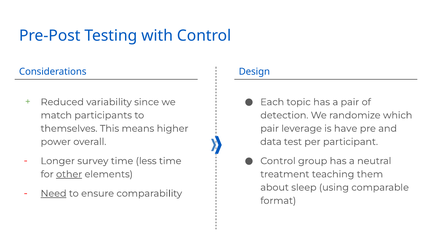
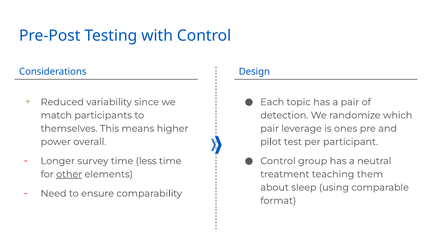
have: have -> ones
data: data -> pilot
Need underline: present -> none
